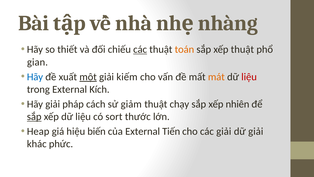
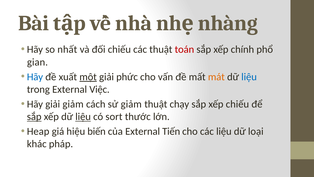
thiết: thiết -> nhất
các at (140, 49) underline: present -> none
toán colour: orange -> red
xếp thuật: thuật -> chính
kiếm: kiếm -> phức
liệu at (249, 77) colour: red -> blue
Kích: Kích -> Việc
giải pháp: pháp -> giảm
xếp nhiên: nhiên -> chiếu
liệu at (83, 116) underline: none -> present
các giải: giải -> liệu
dữ giải: giải -> loại
phức: phức -> pháp
